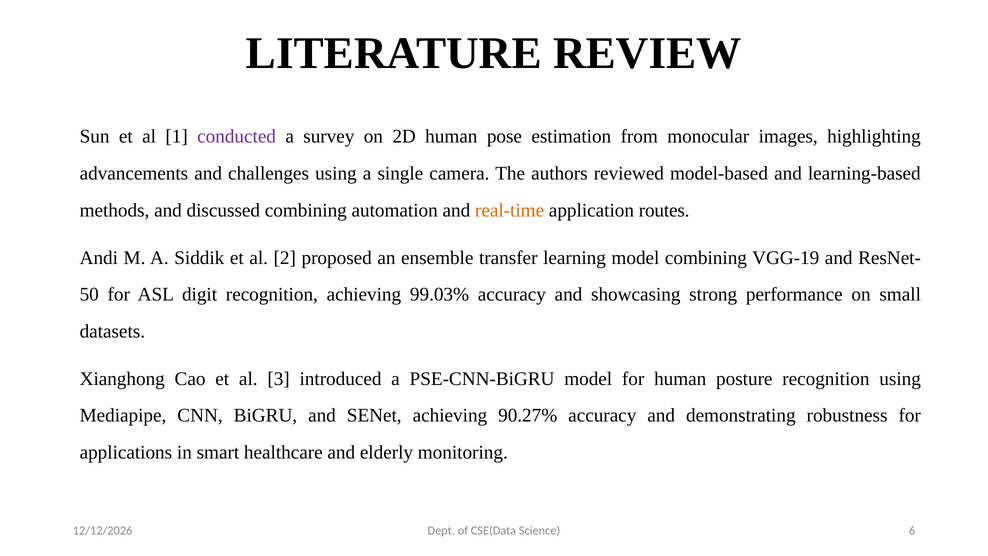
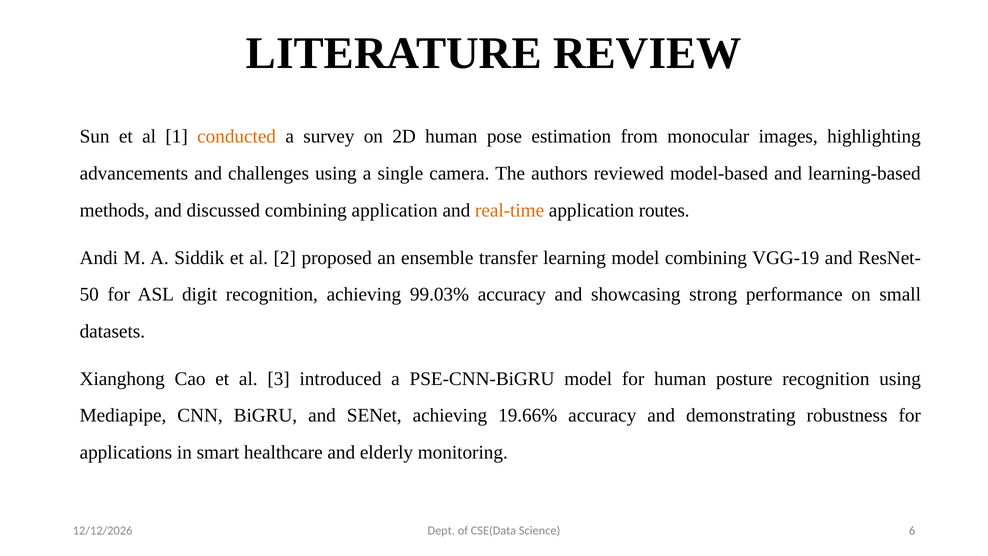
conducted colour: purple -> orange
combining automation: automation -> application
90.27%: 90.27% -> 19.66%
